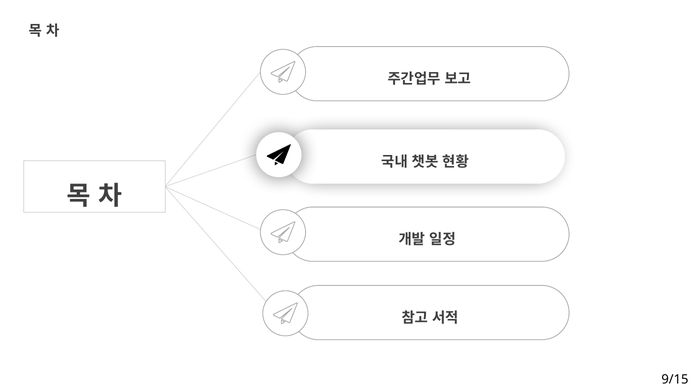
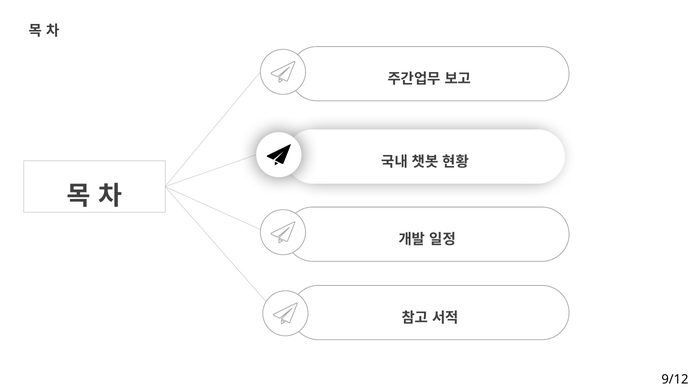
9/15: 9/15 -> 9/12
